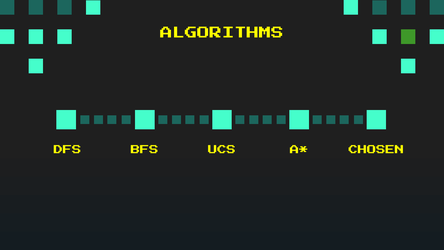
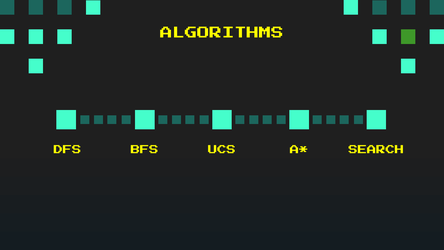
CHOSEN: CHOSEN -> SEARCH
